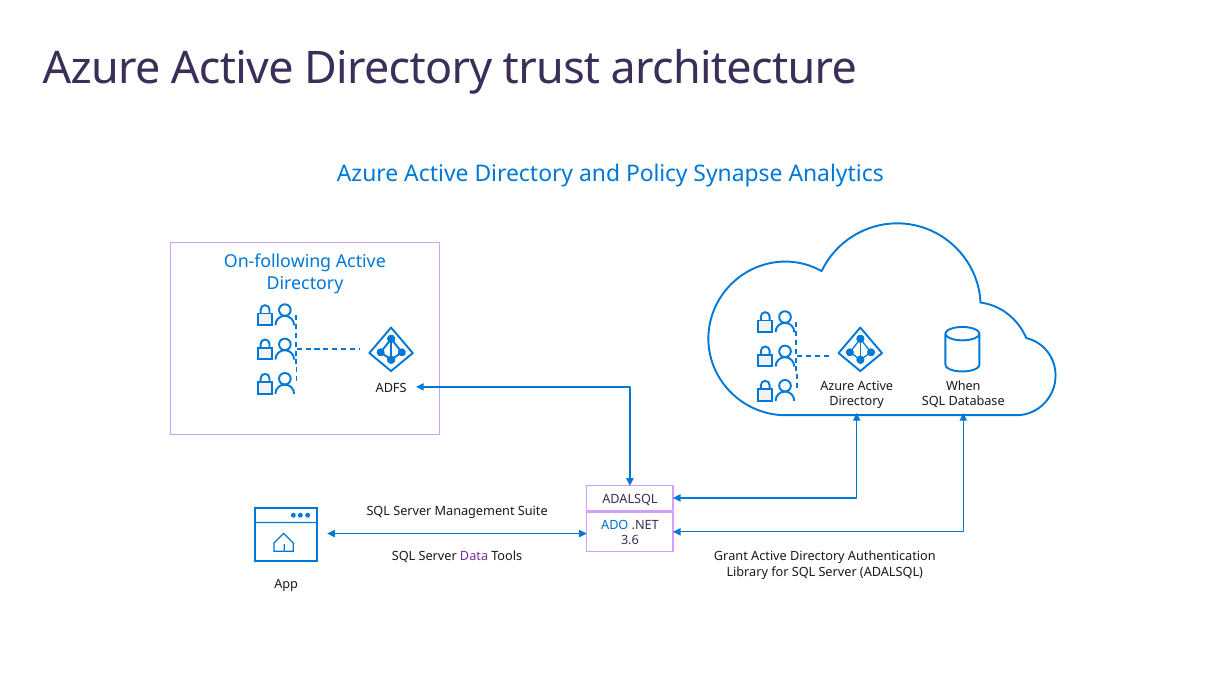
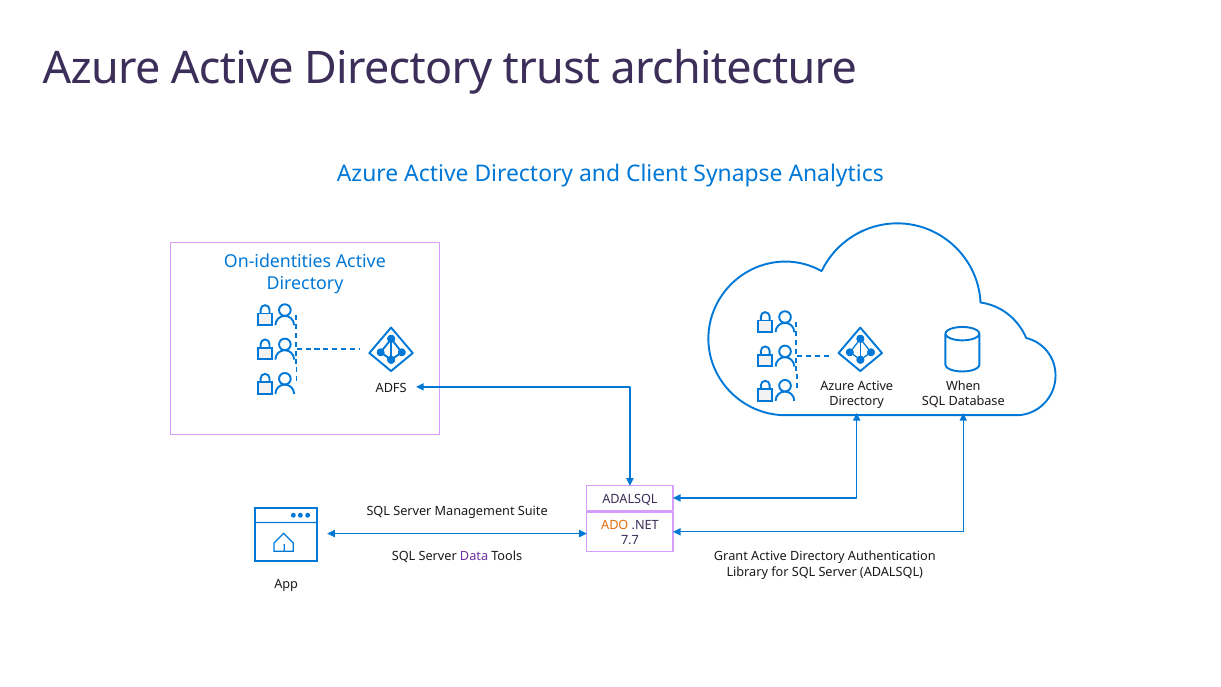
Policy: Policy -> Client
On-following: On-following -> On-identities
ADO colour: blue -> orange
3.6: 3.6 -> 7.7
